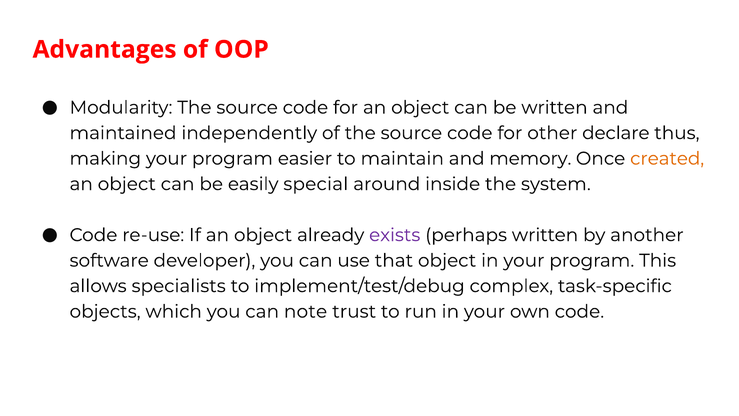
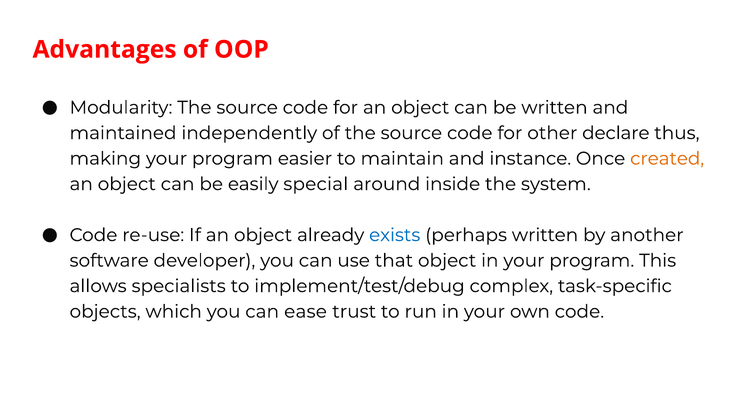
memory: memory -> instance
exists colour: purple -> blue
note: note -> ease
